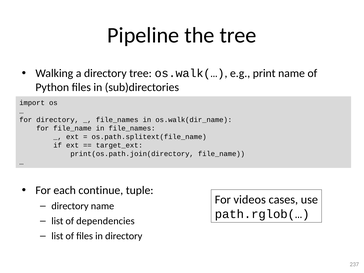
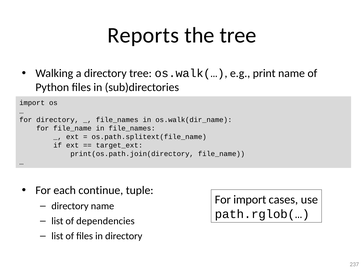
Pipeline: Pipeline -> Reports
For videos: videos -> import
